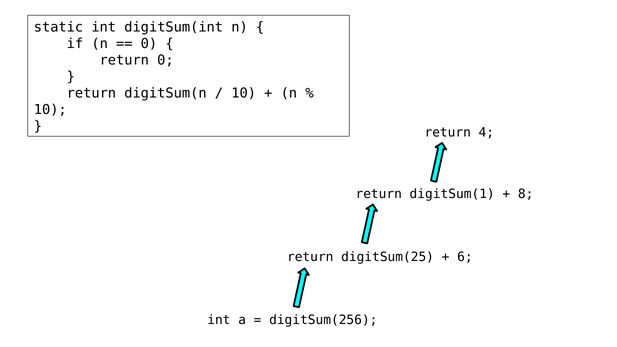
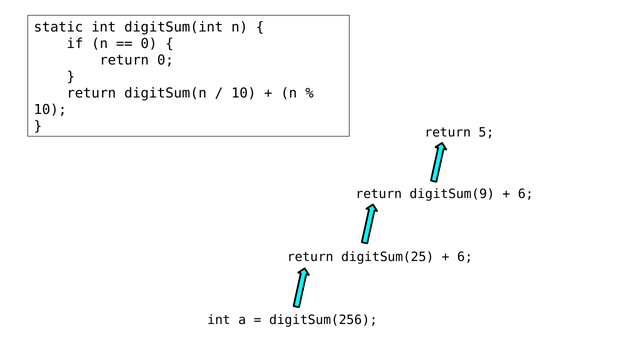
4: 4 -> 5
digitSum(1: digitSum(1 -> digitSum(9
8 at (526, 194): 8 -> 6
